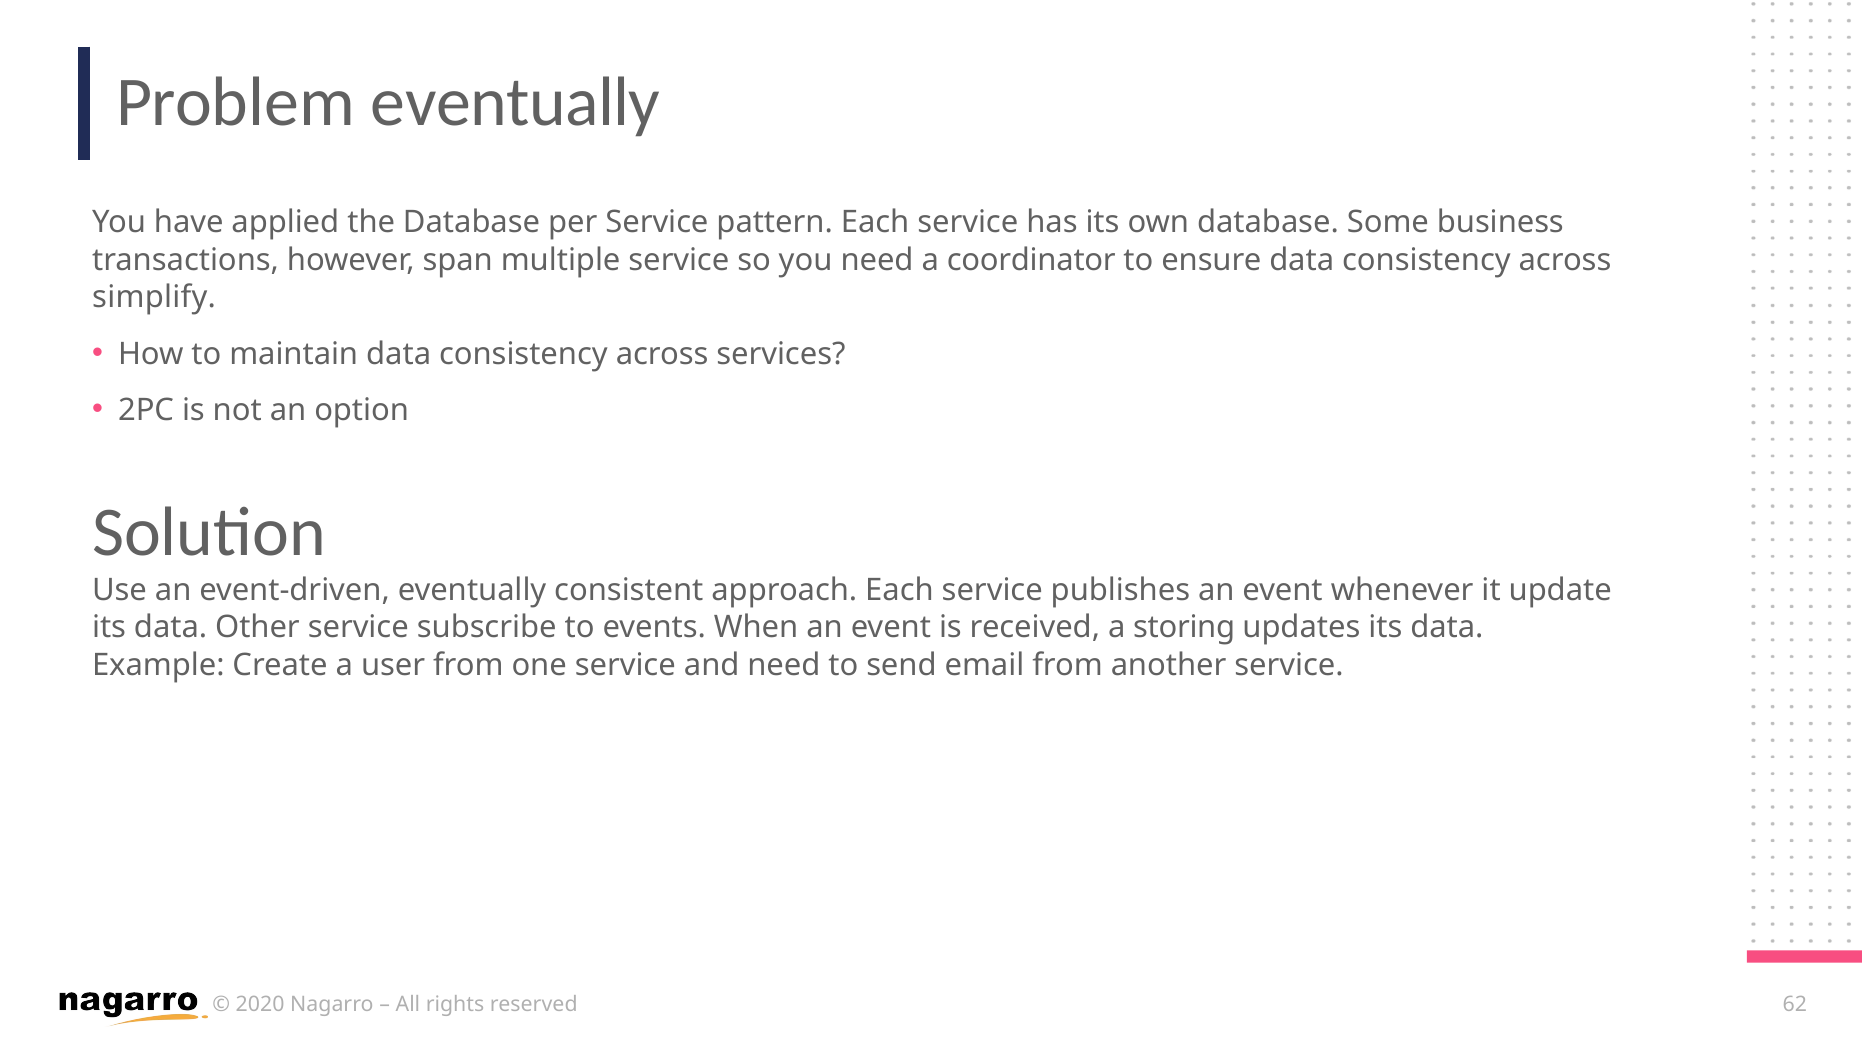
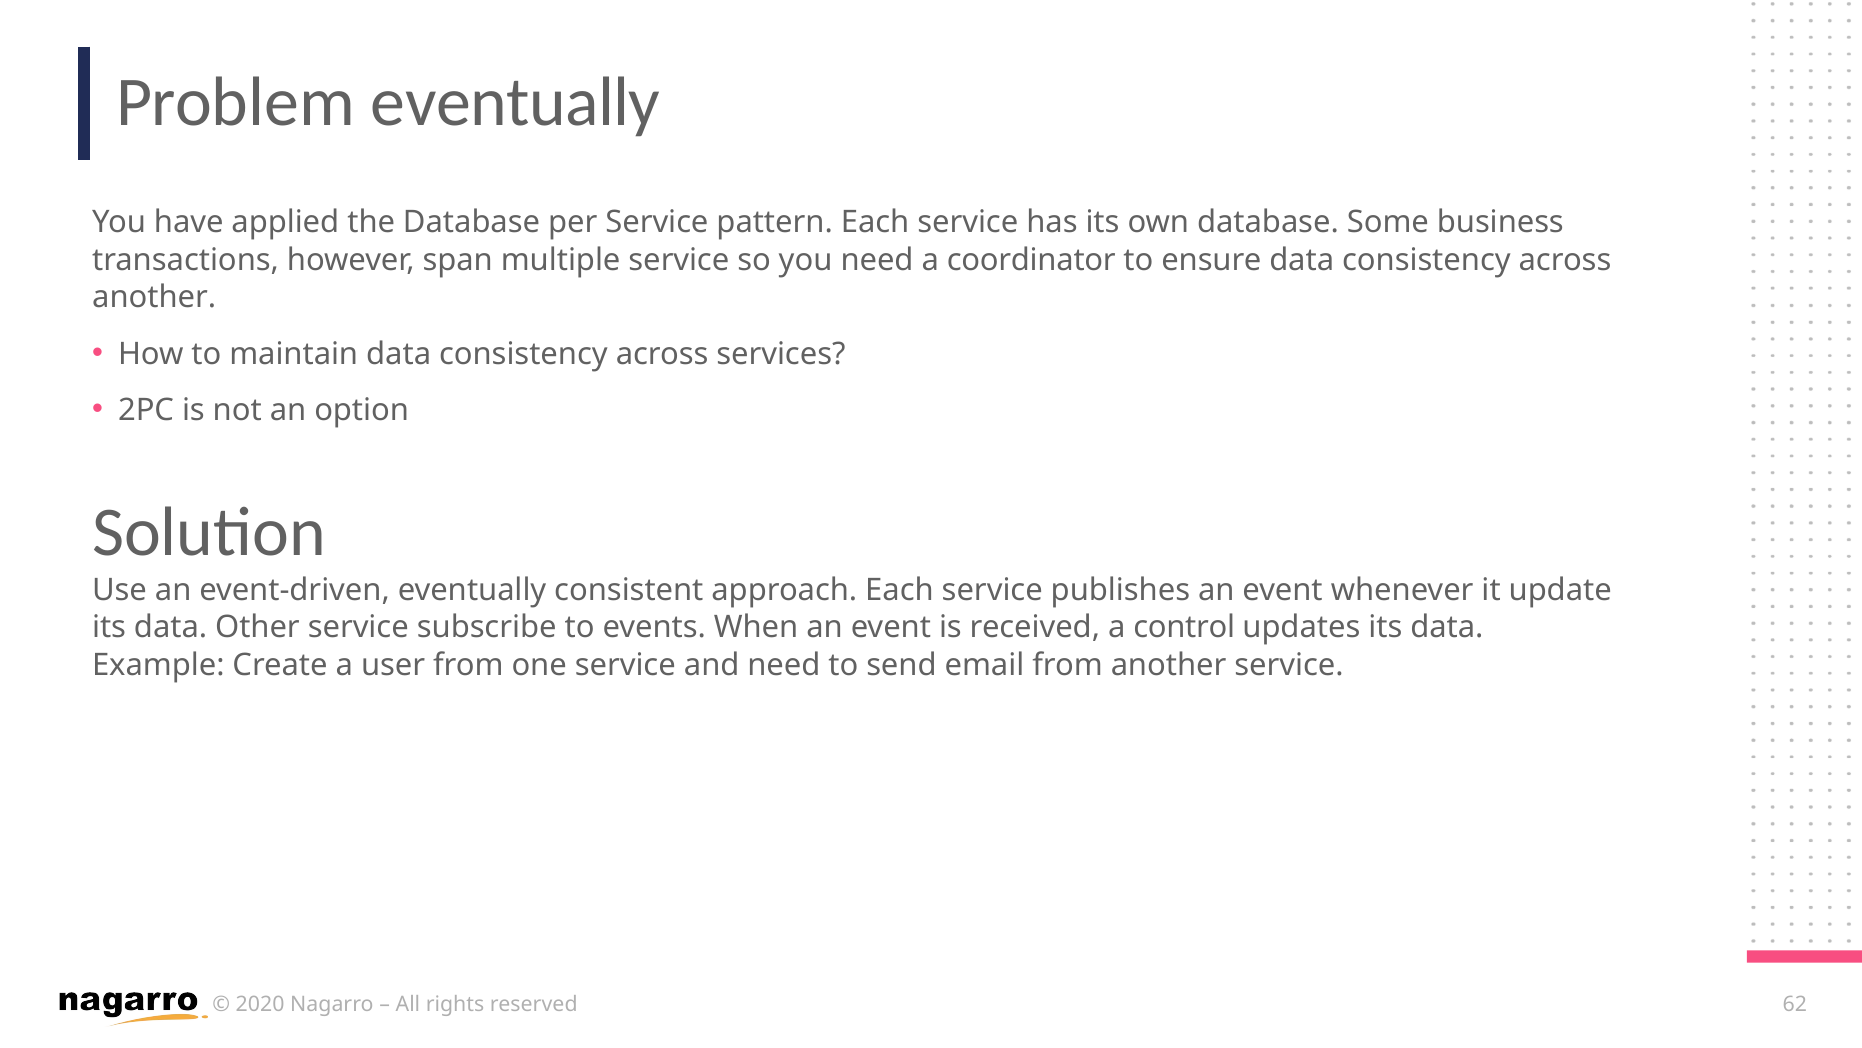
simplify at (154, 297): simplify -> another
storing: storing -> control
